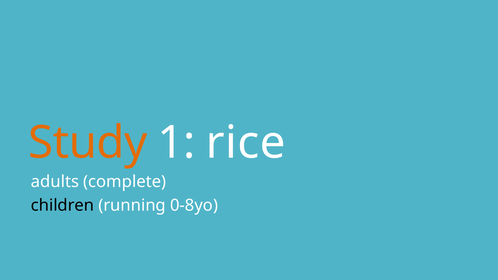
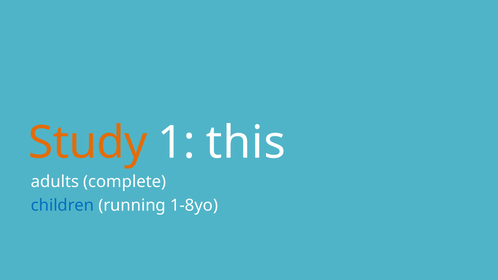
rice: rice -> this
children colour: black -> blue
0-8yo: 0-8yo -> 1-8yo
